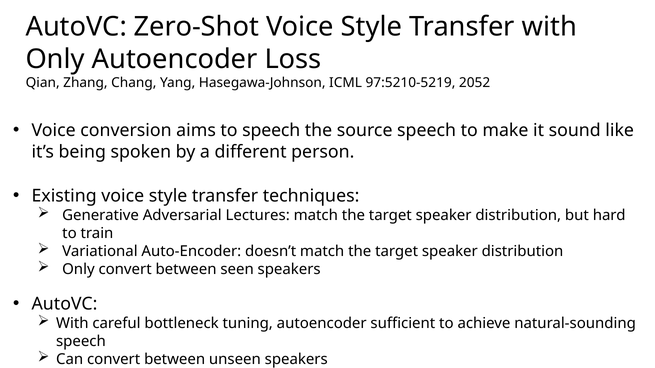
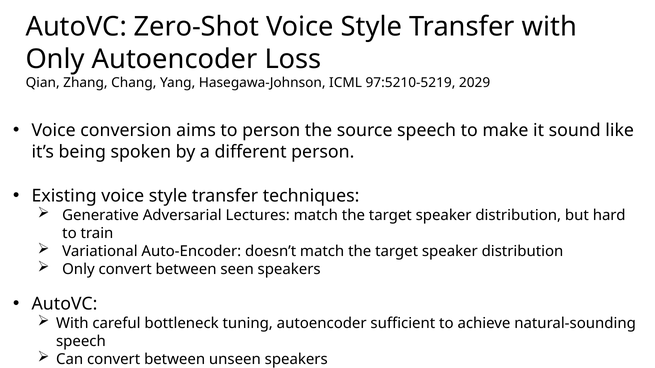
2052: 2052 -> 2029
to speech: speech -> person
